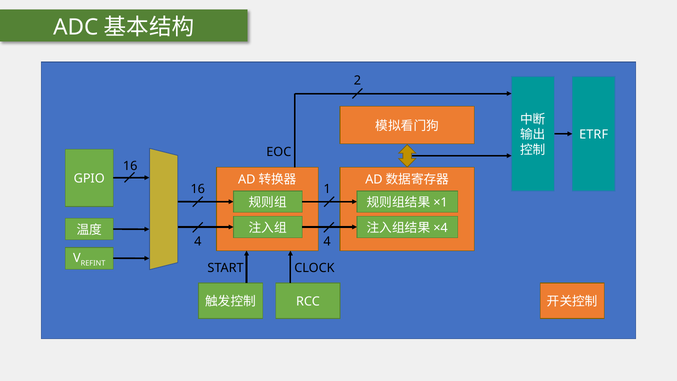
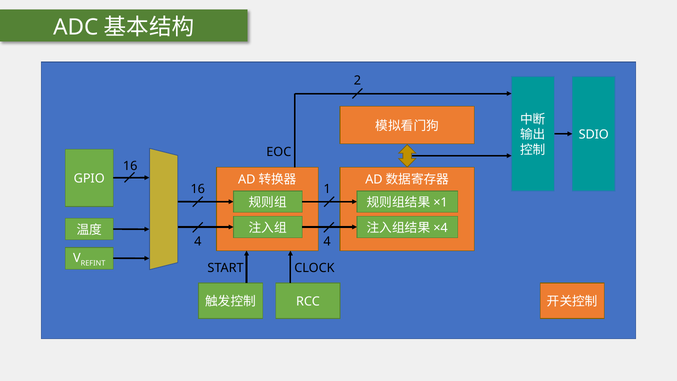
ETRF: ETRF -> SDIO
